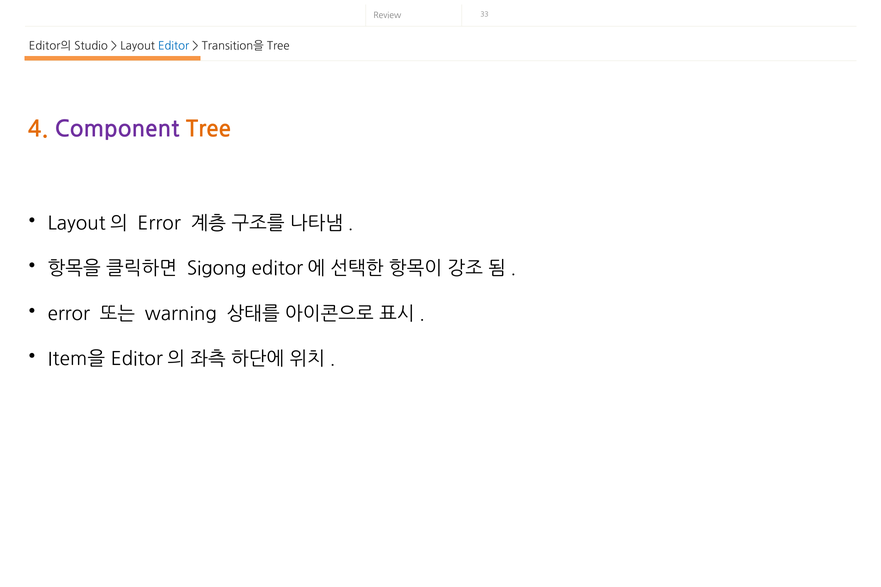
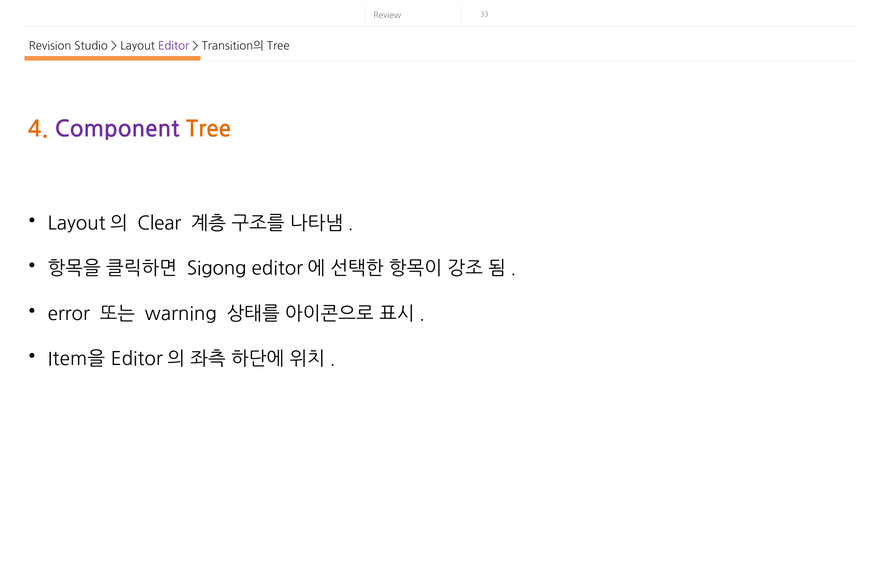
Editor의 at (50, 46): Editor의 -> Revision
Editor colour: blue -> purple
Transition을: Transition을 -> Transition의
Error at (159, 224): Error -> Clear
